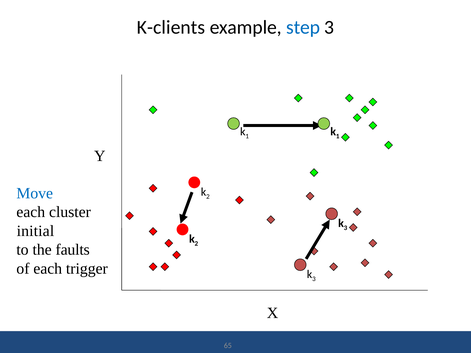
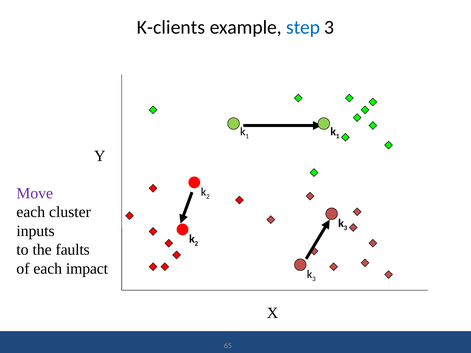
Move colour: blue -> purple
initial: initial -> inputs
trigger: trigger -> impact
